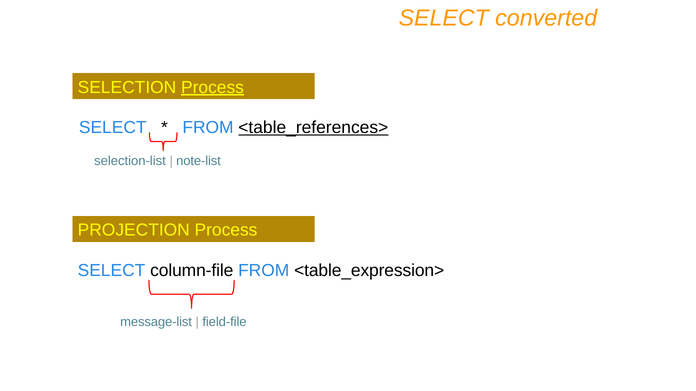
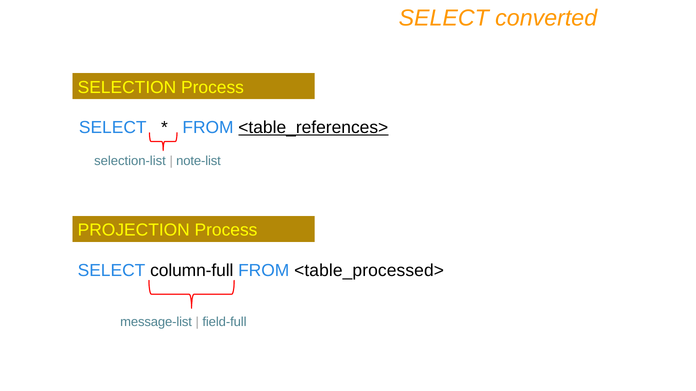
Process at (213, 87) underline: present -> none
column-file: column-file -> column-full
<table_expression>: <table_expression> -> <table_processed>
field-file: field-file -> field-full
